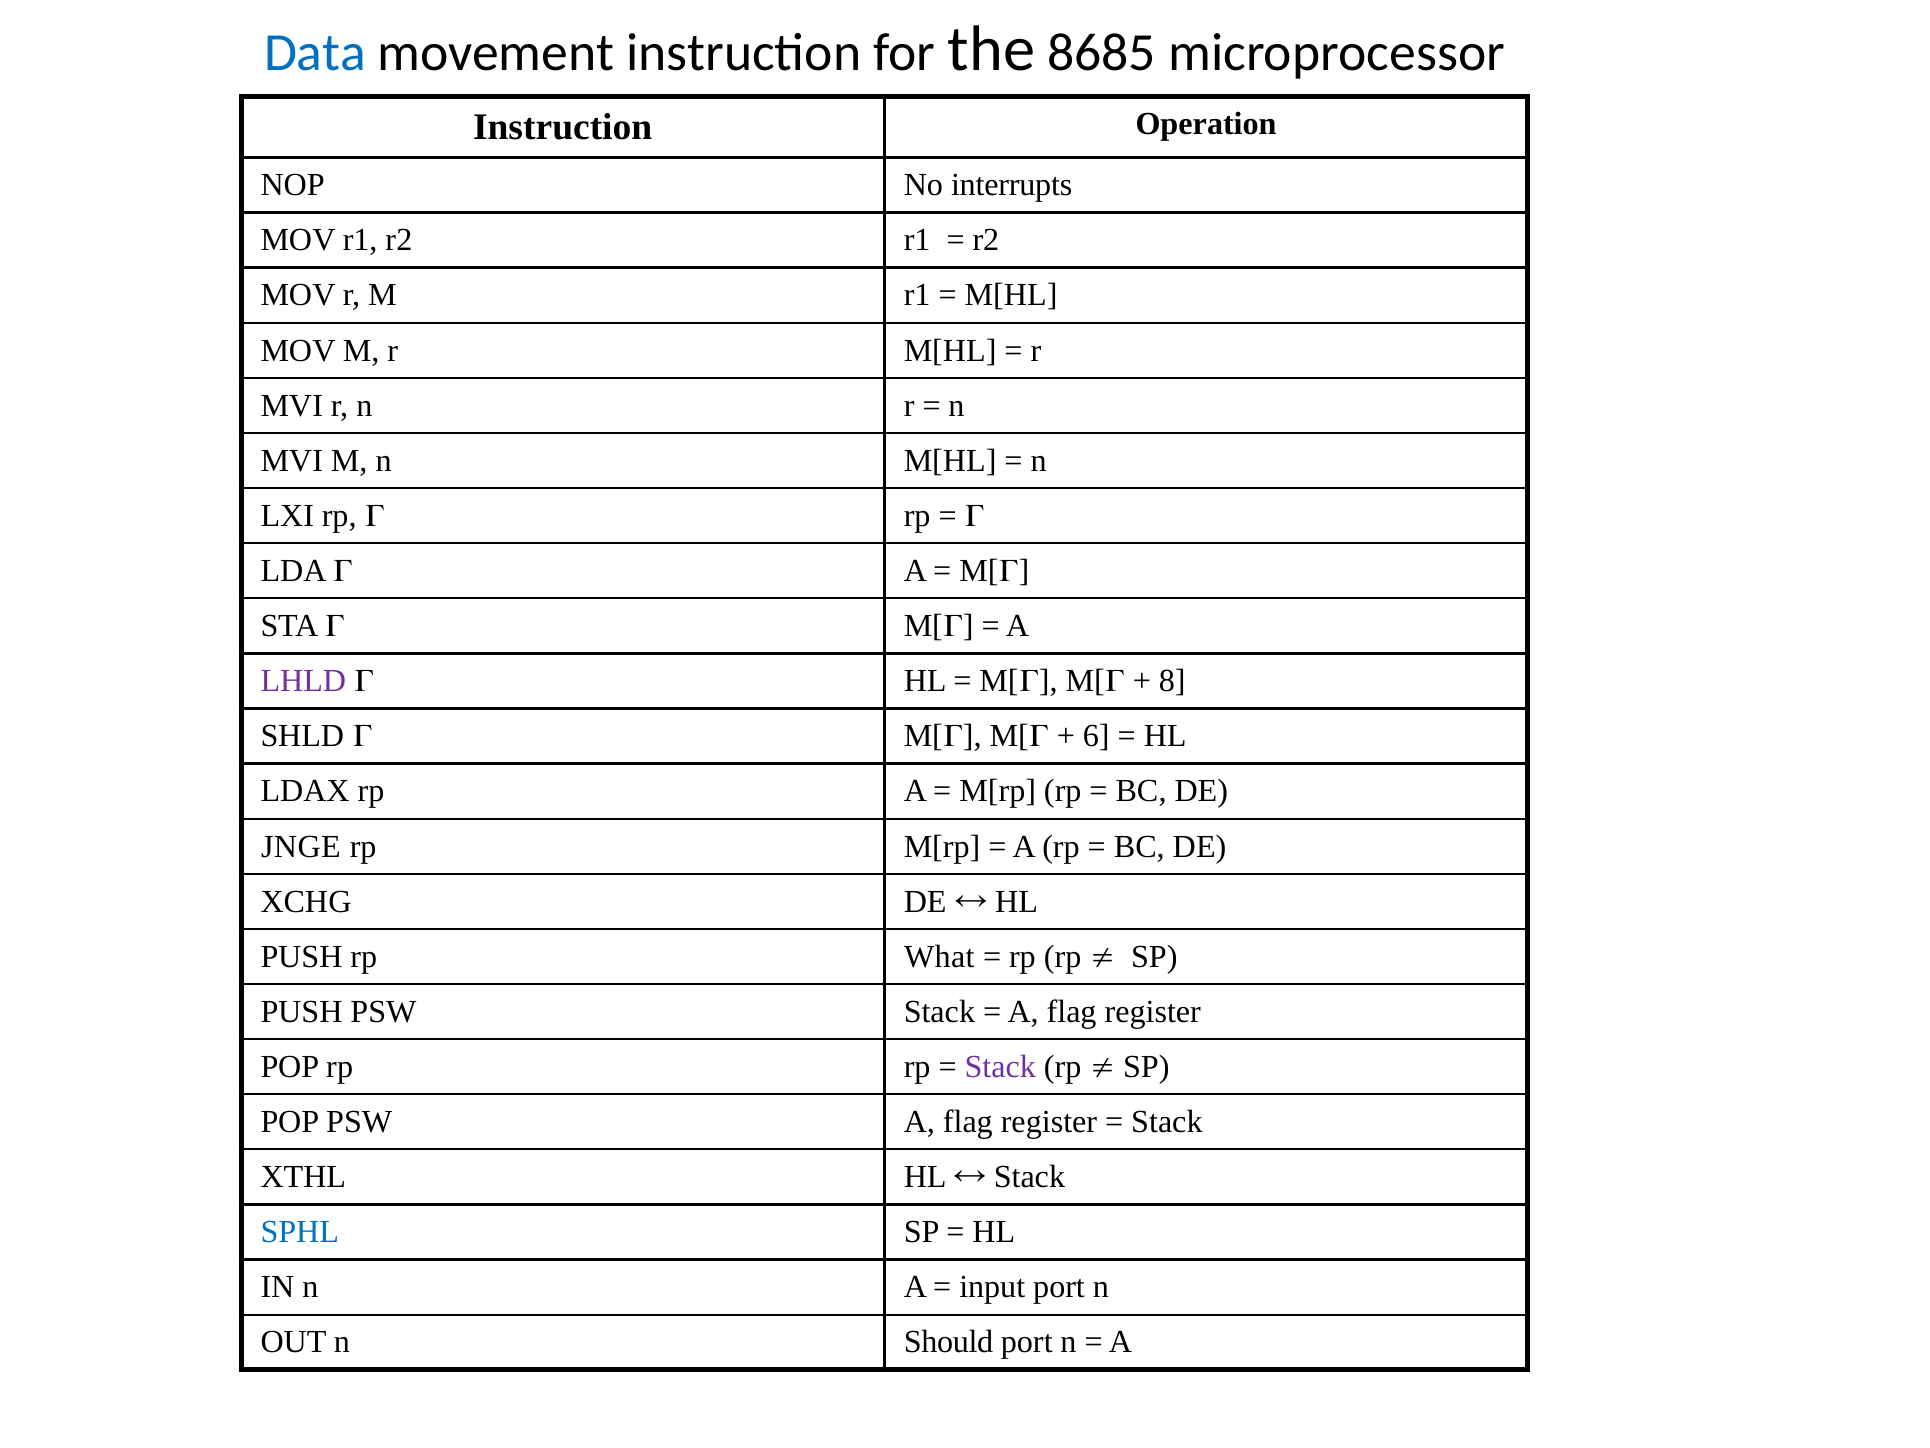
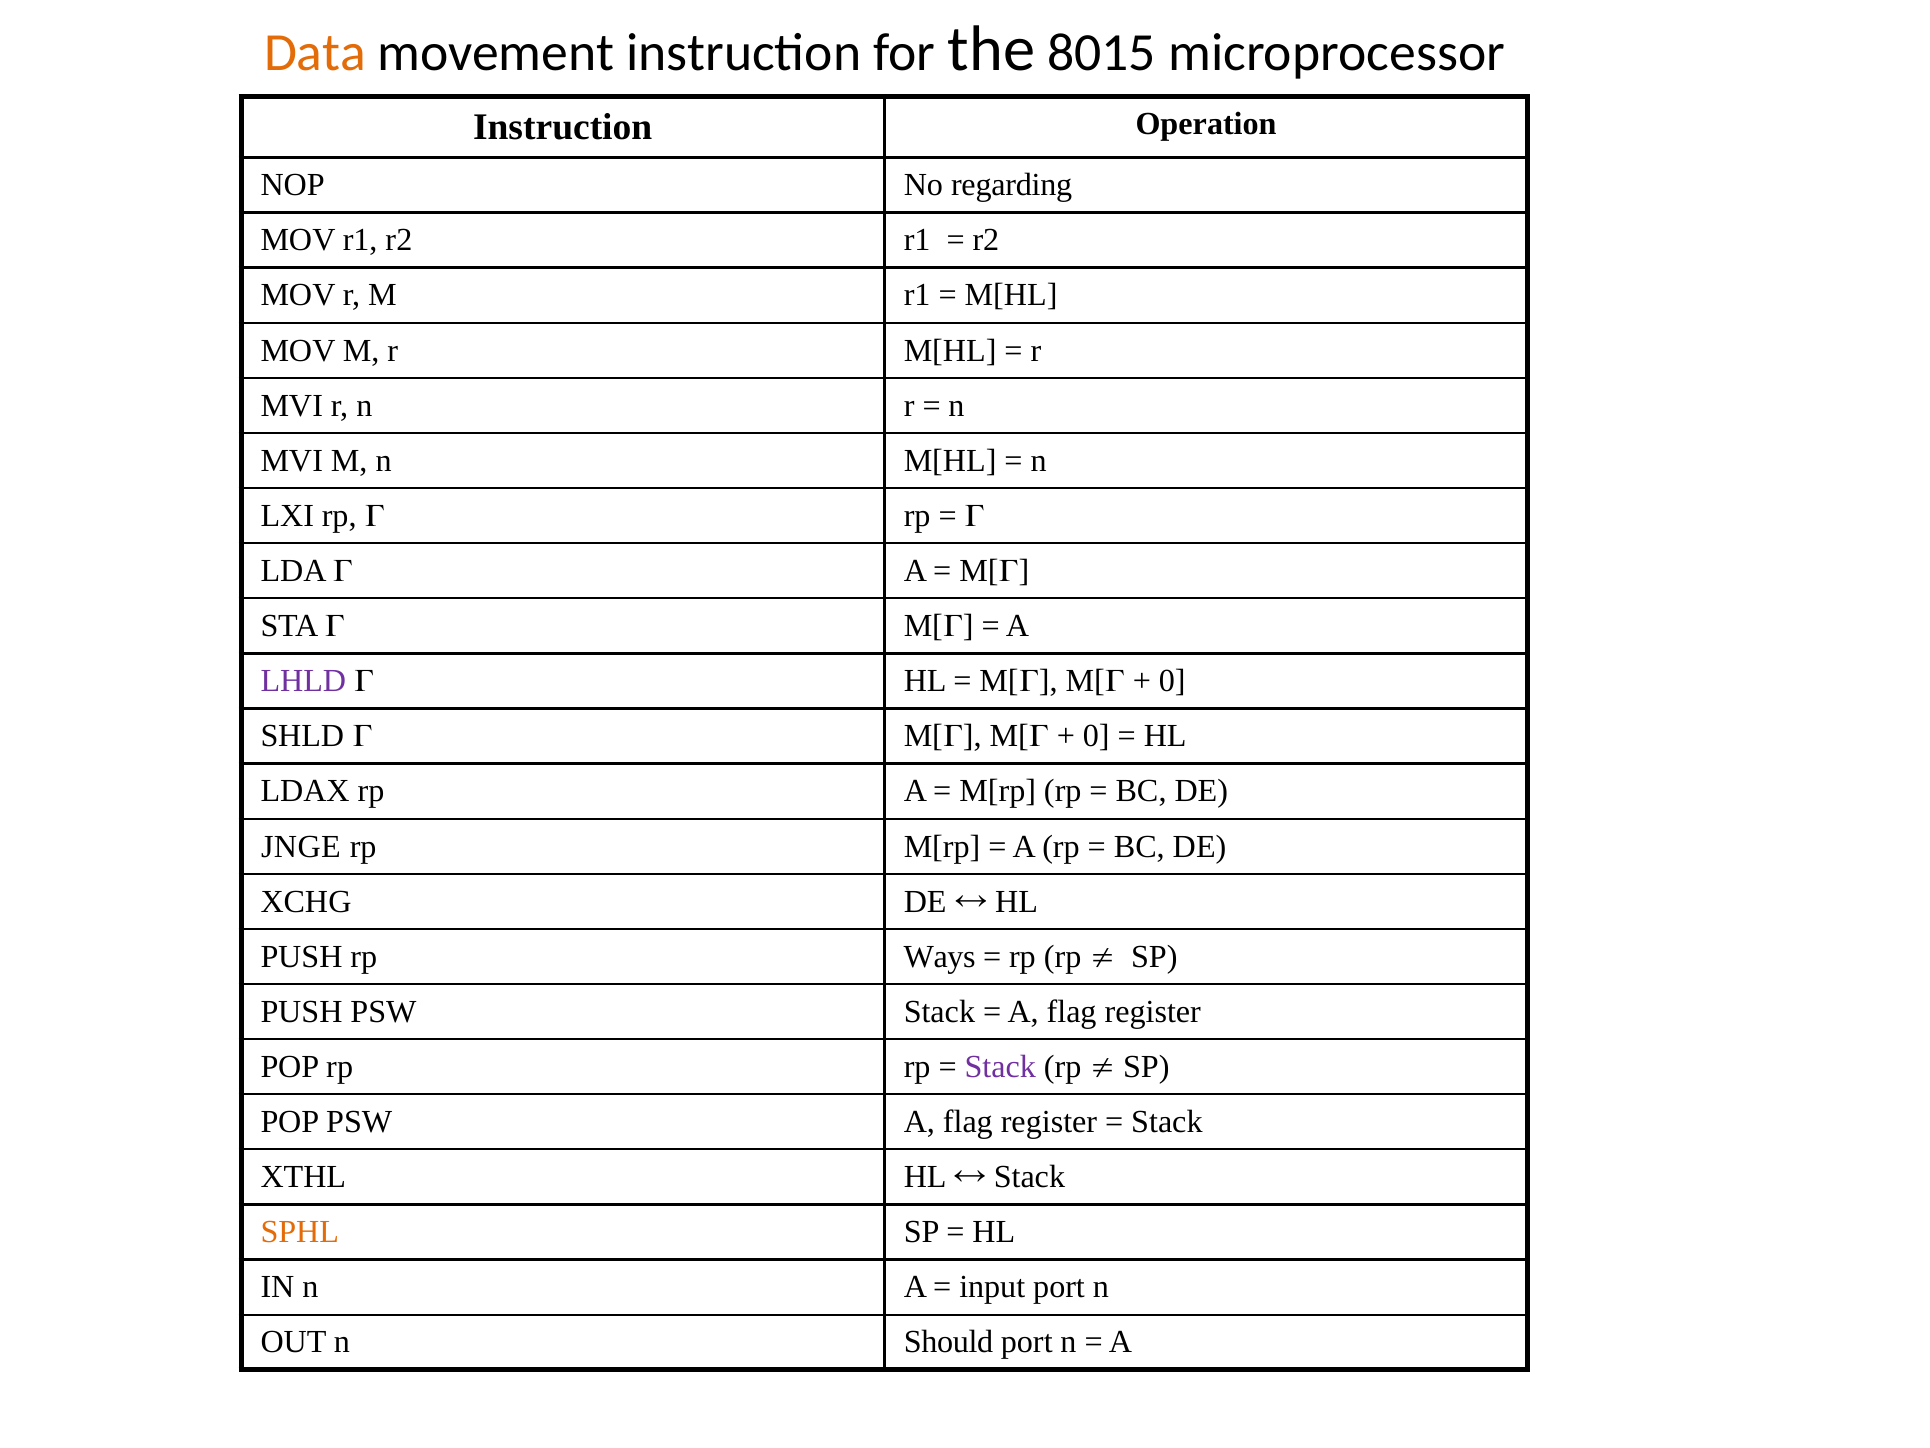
Data colour: blue -> orange
8685: 8685 -> 8015
interrupts: interrupts -> regarding
8 at (1172, 681): 8 -> 0
6 at (1096, 736): 6 -> 0
What: What -> Ways
SPHL colour: blue -> orange
